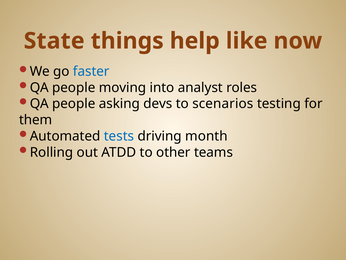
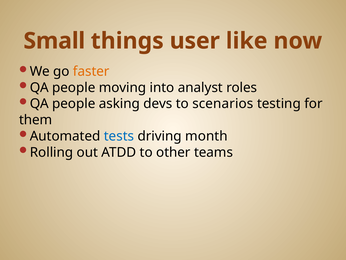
State: State -> Small
help: help -> user
faster colour: blue -> orange
